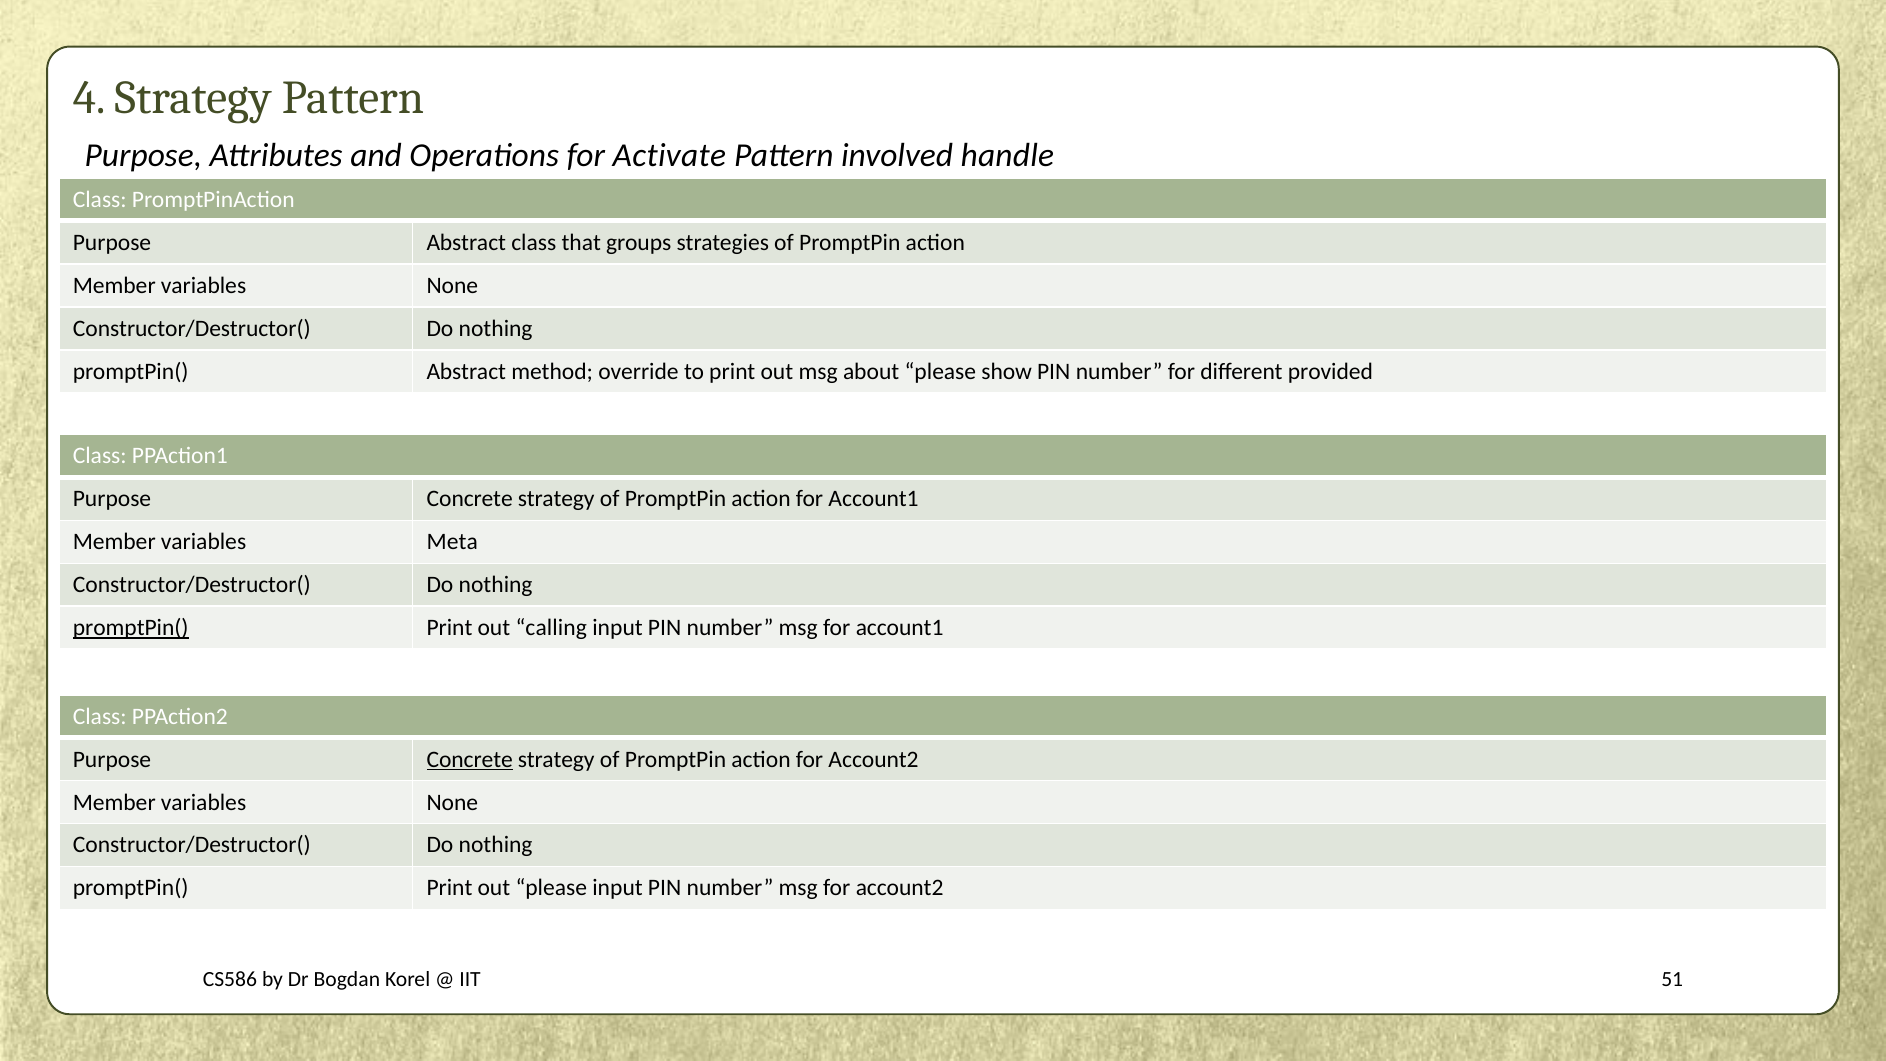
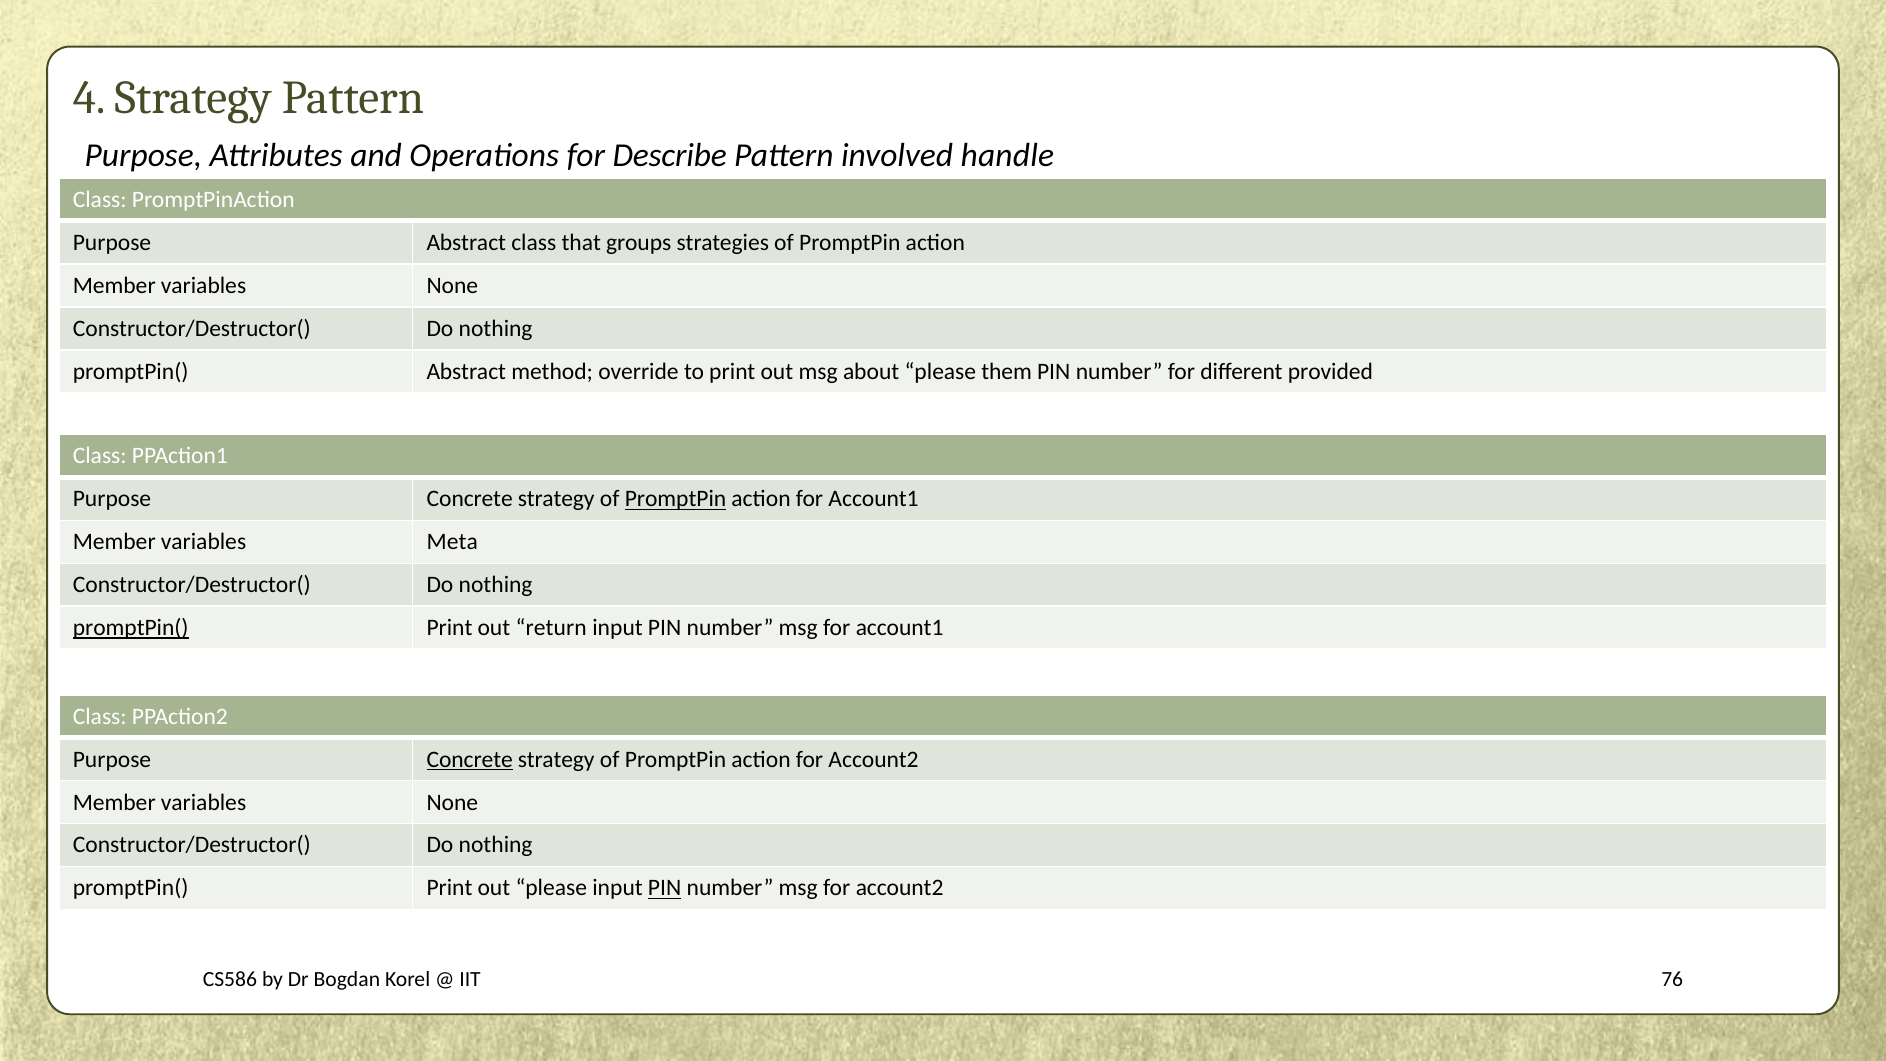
Activate: Activate -> Describe
show: show -> them
PromptPin at (676, 499) underline: none -> present
calling: calling -> return
PIN at (665, 888) underline: none -> present
51: 51 -> 76
